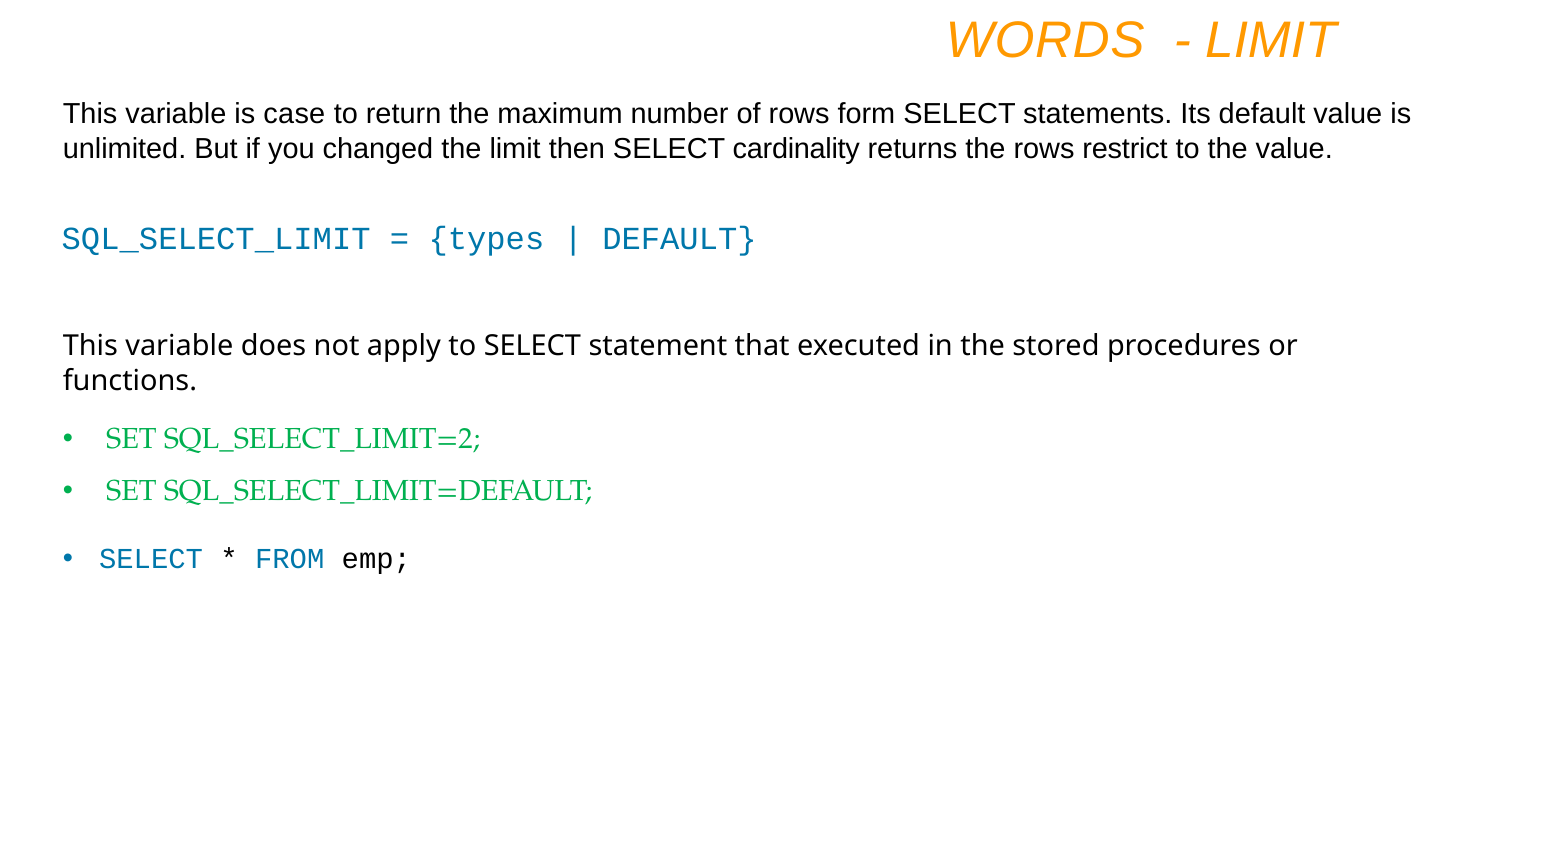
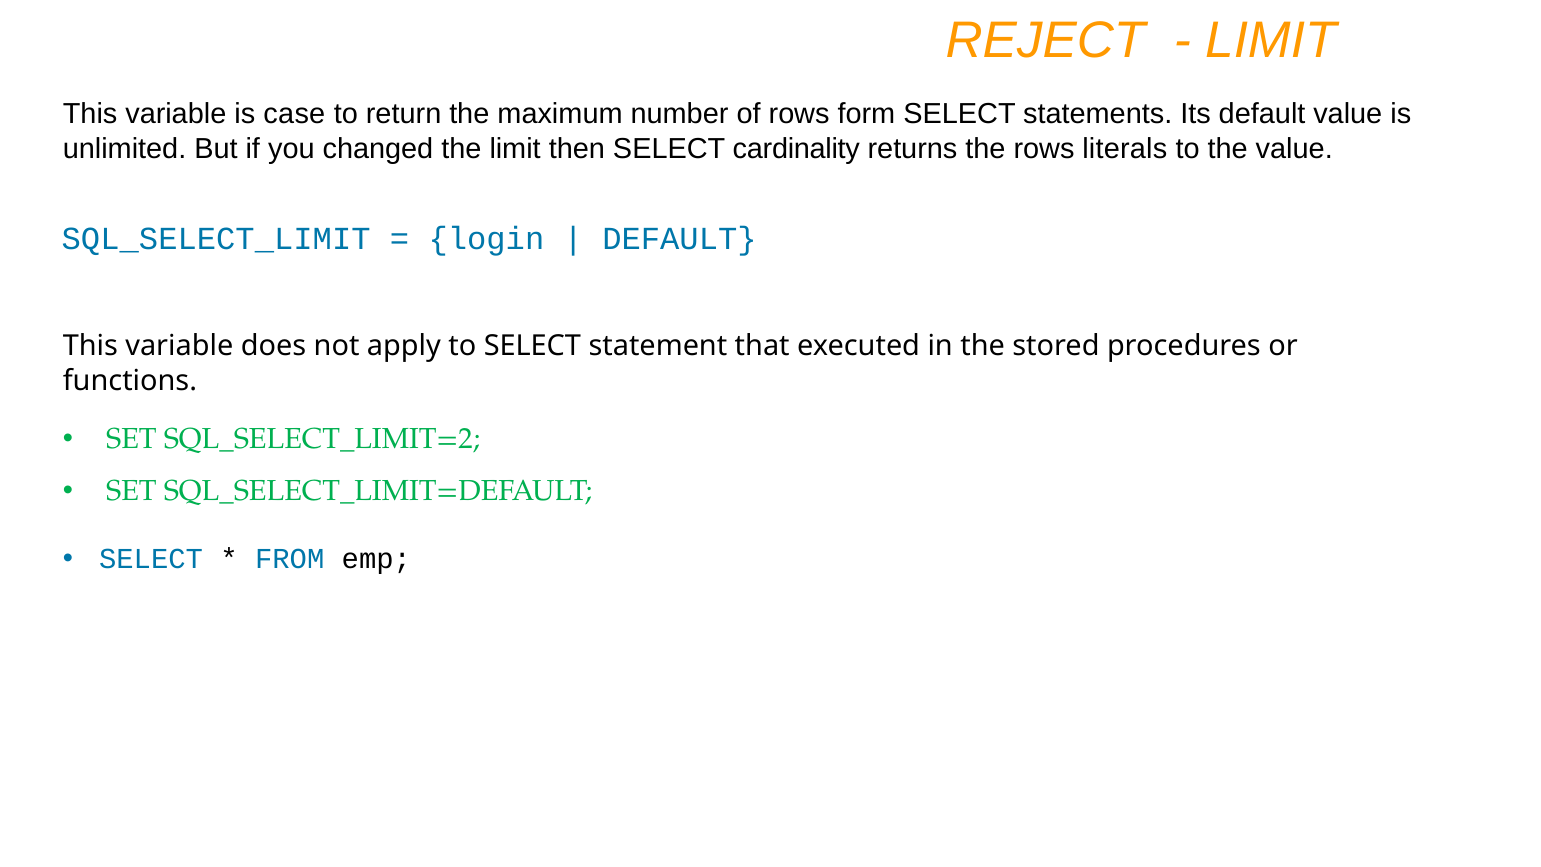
WORDS: WORDS -> REJECT
restrict: restrict -> literals
types: types -> login
